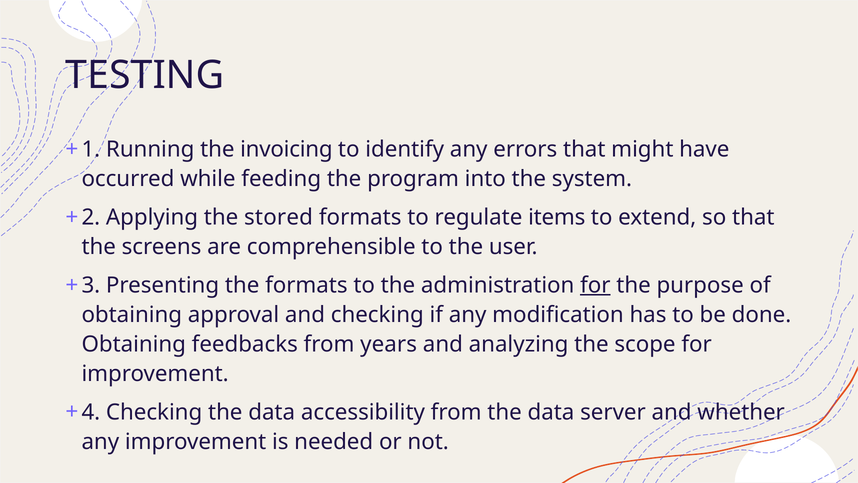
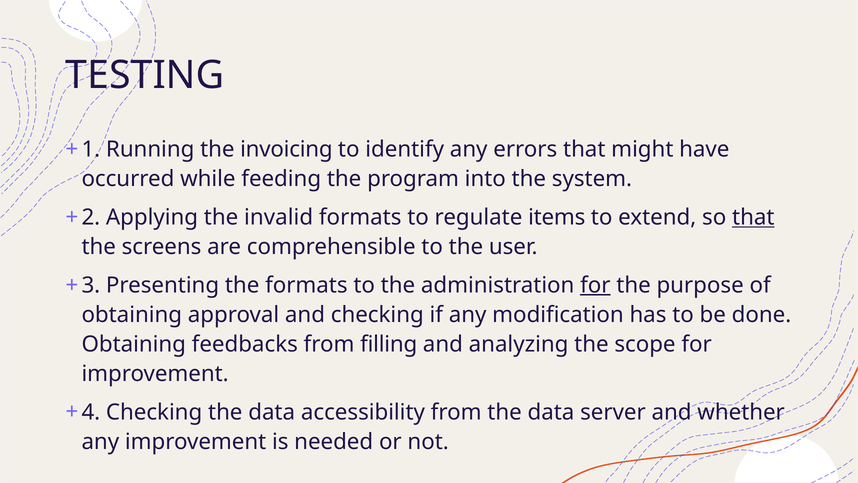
stored: stored -> invalid
that at (753, 217) underline: none -> present
years: years -> filling
